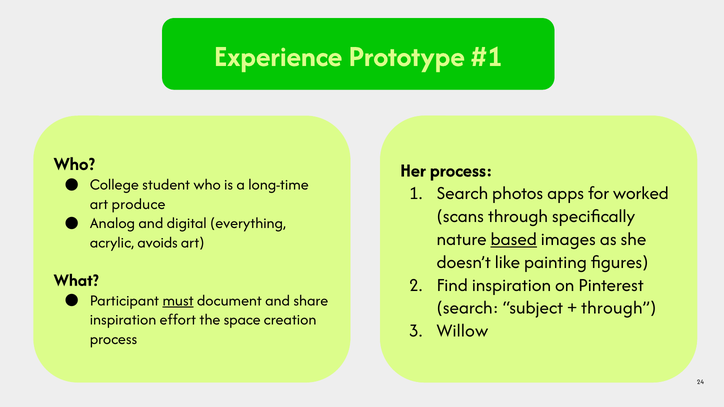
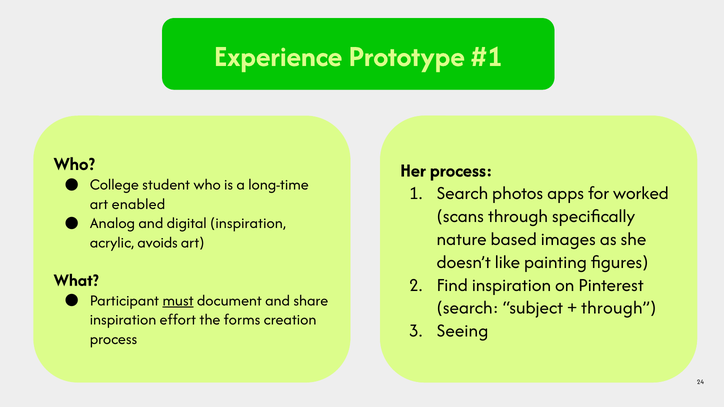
produce: produce -> enabled
digital everything: everything -> inspiration
based underline: present -> none
space: space -> forms
Willow: Willow -> Seeing
